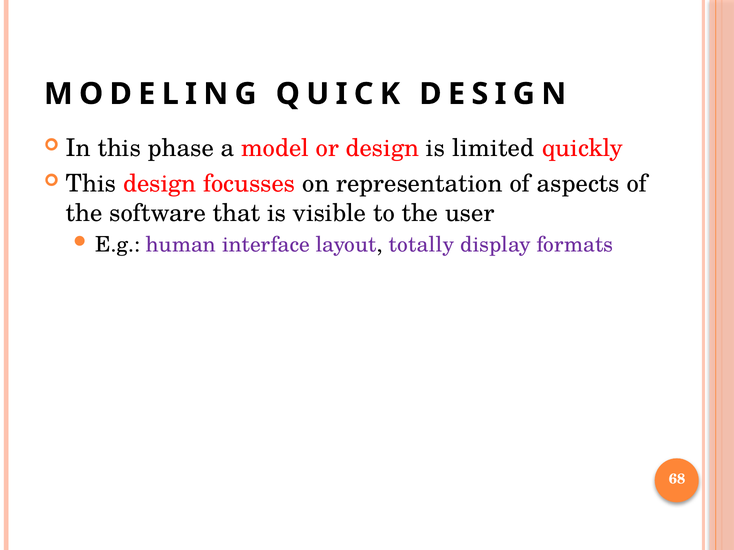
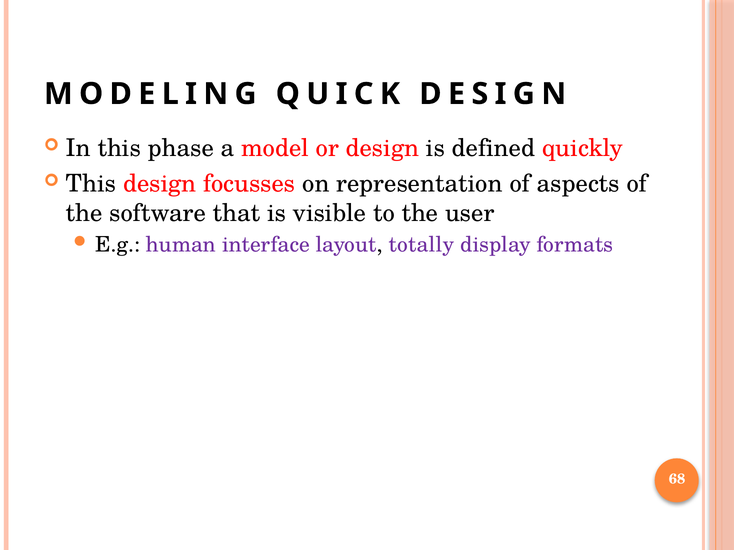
limited: limited -> defined
